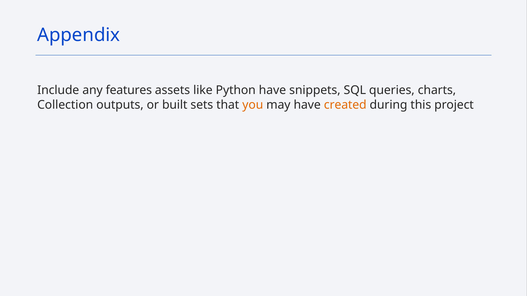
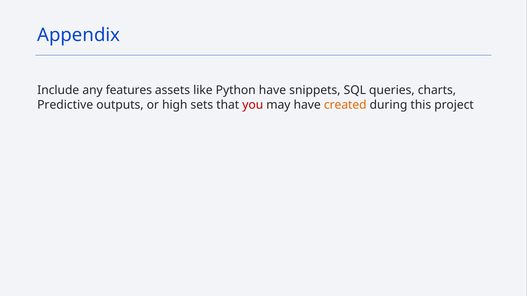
Collection: Collection -> Predictive
built: built -> high
you colour: orange -> red
